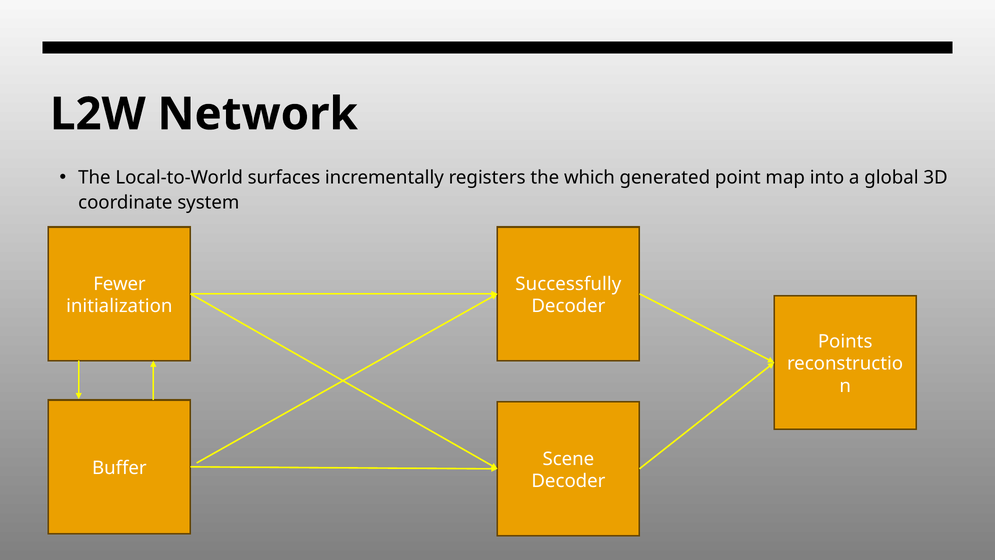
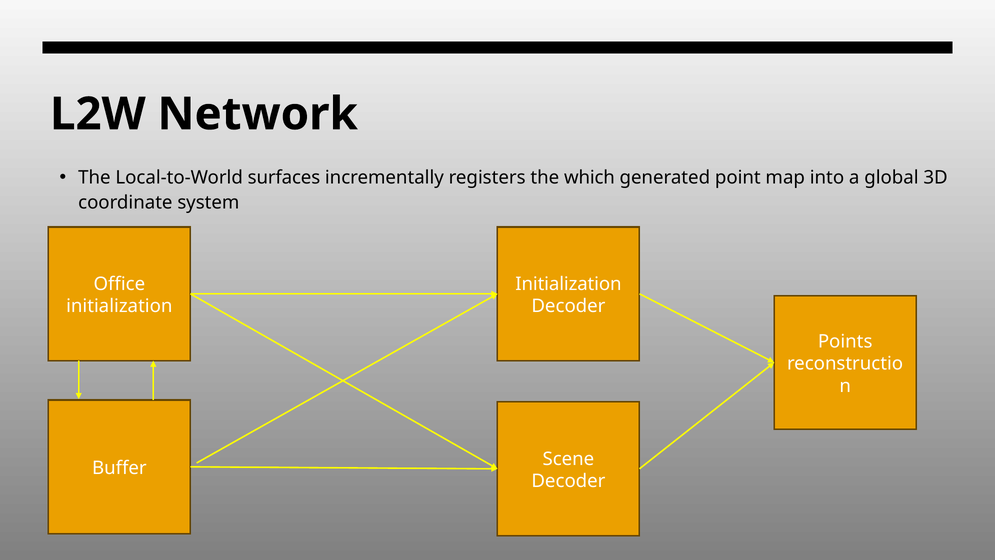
Fewer: Fewer -> Office
Successfully at (568, 284): Successfully -> Initialization
